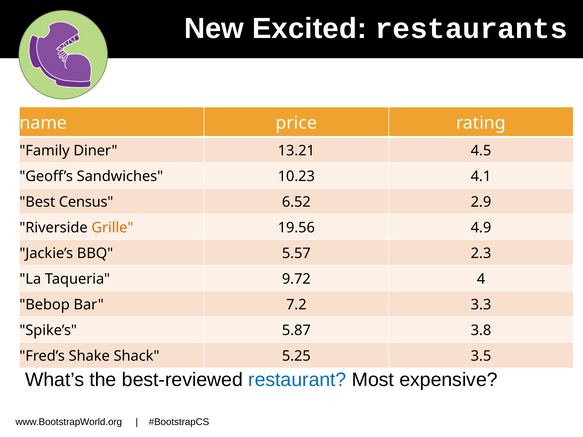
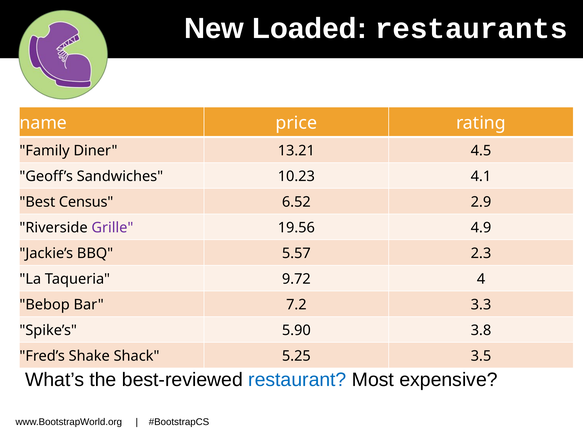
Excited: Excited -> Loaded
Grille colour: orange -> purple
5.87: 5.87 -> 5.90
